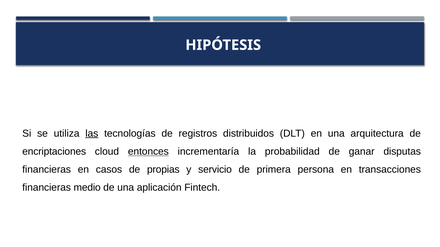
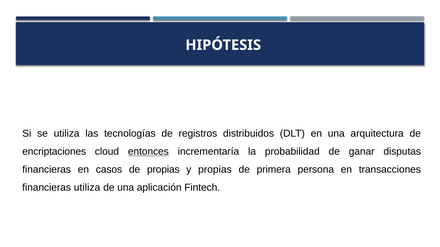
las underline: present -> none
y servicio: servicio -> propias
financieras medio: medio -> utiliza
